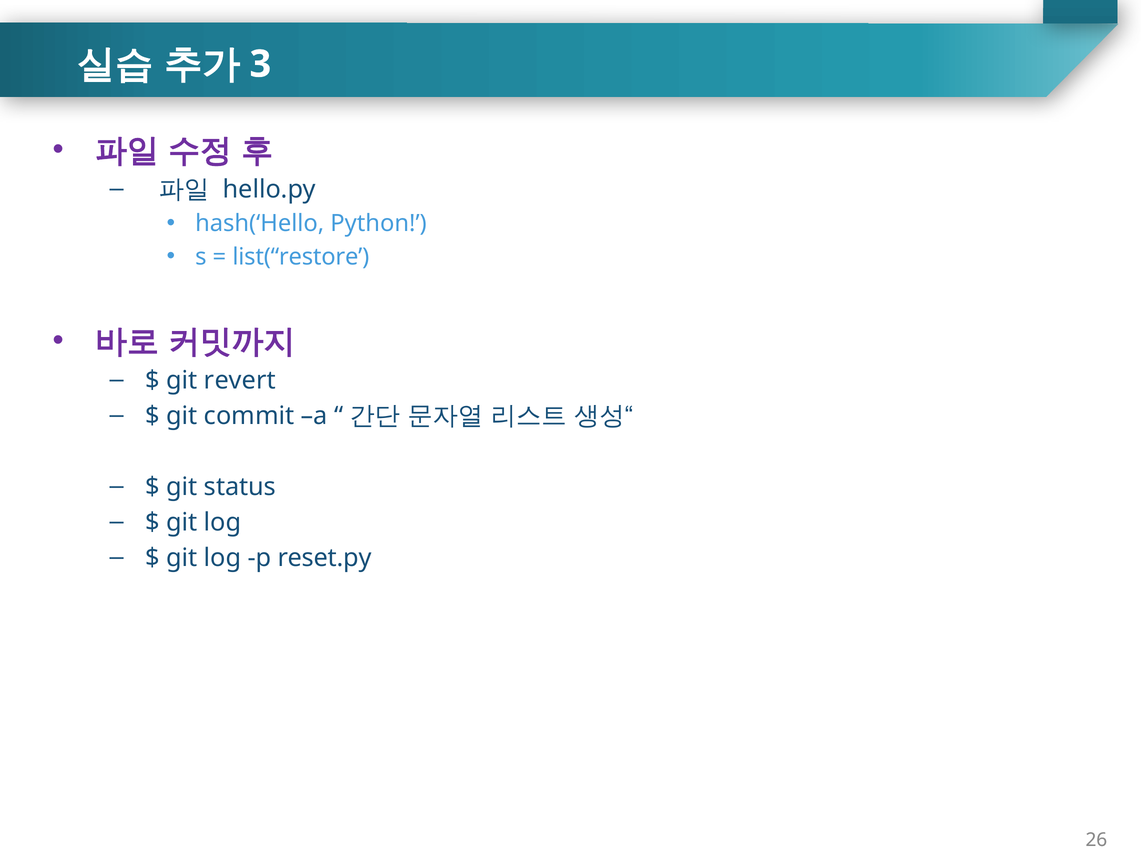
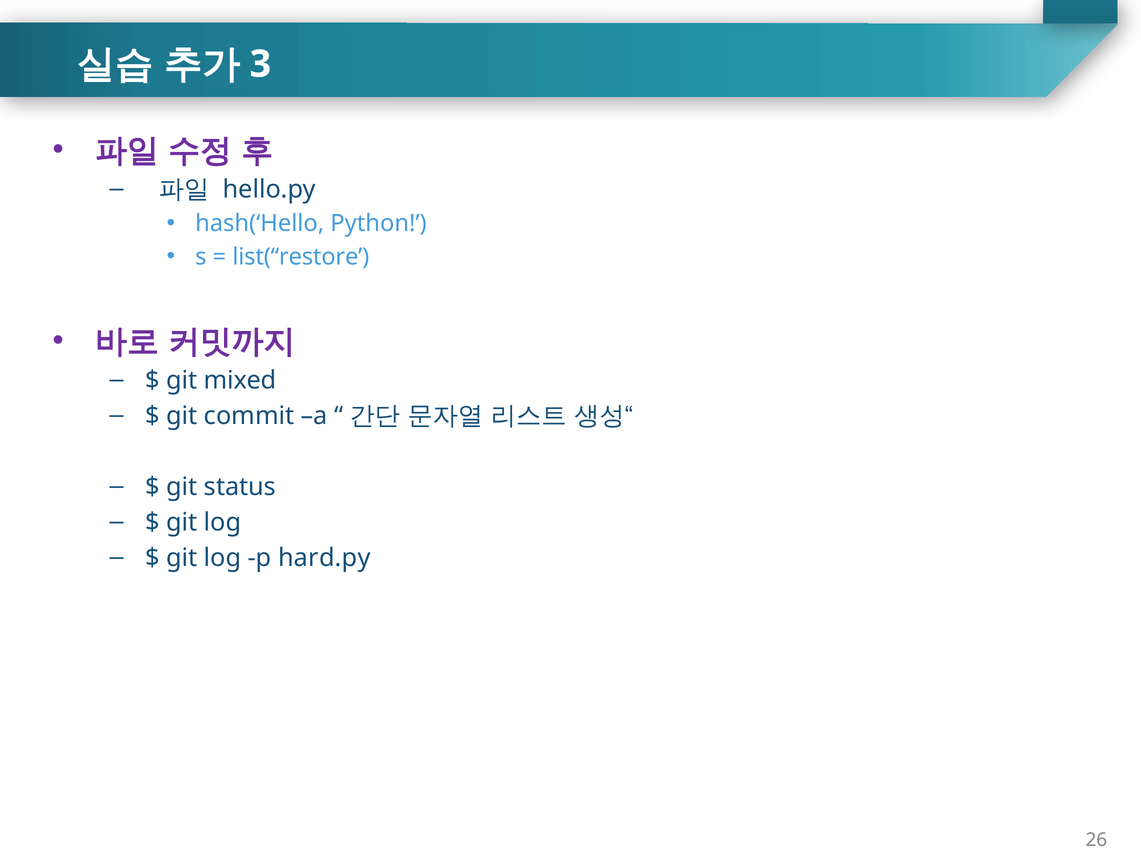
revert: revert -> mixed
reset.py: reset.py -> hard.py
